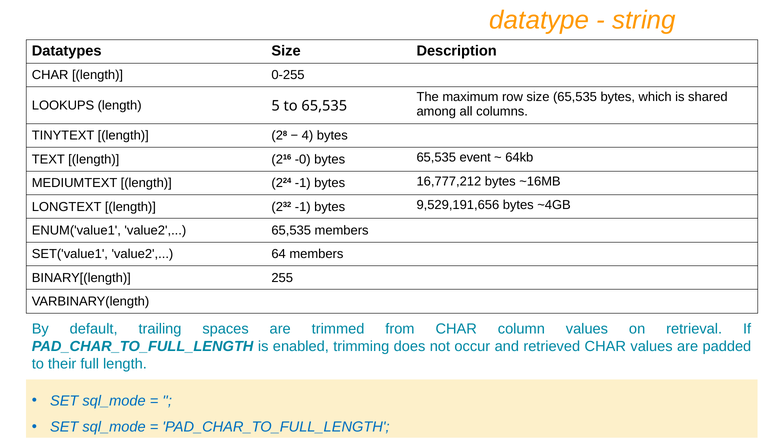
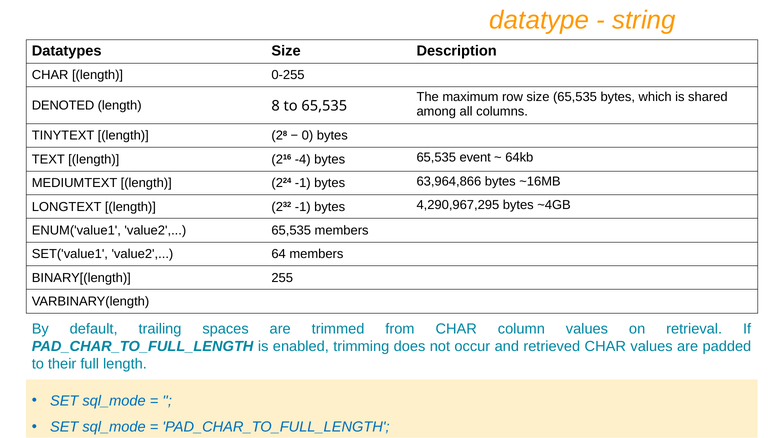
LOOKUPS: LOOKUPS -> DENOTED
5: 5 -> 8
4: 4 -> 0
-0: -0 -> -4
16,777,212: 16,777,212 -> 63,964,866
9,529,191,656: 9,529,191,656 -> 4,290,967,295
